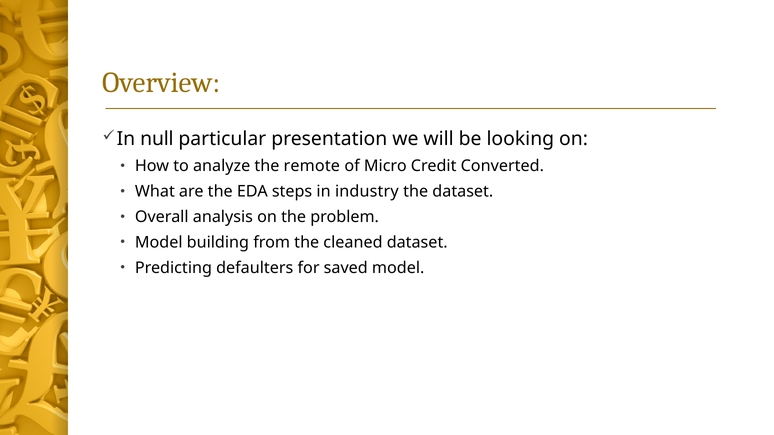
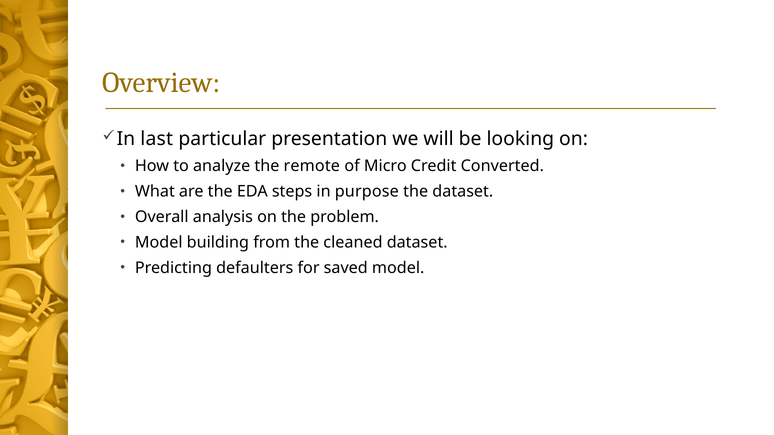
null: null -> last
industry: industry -> purpose
